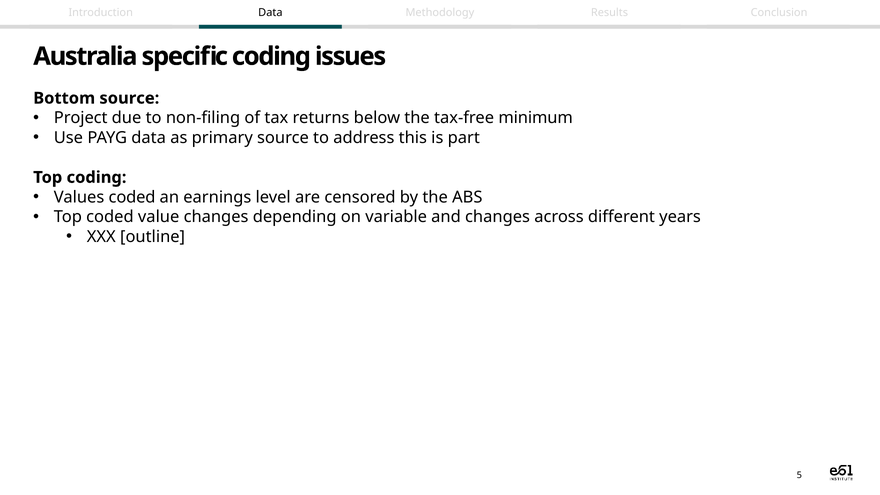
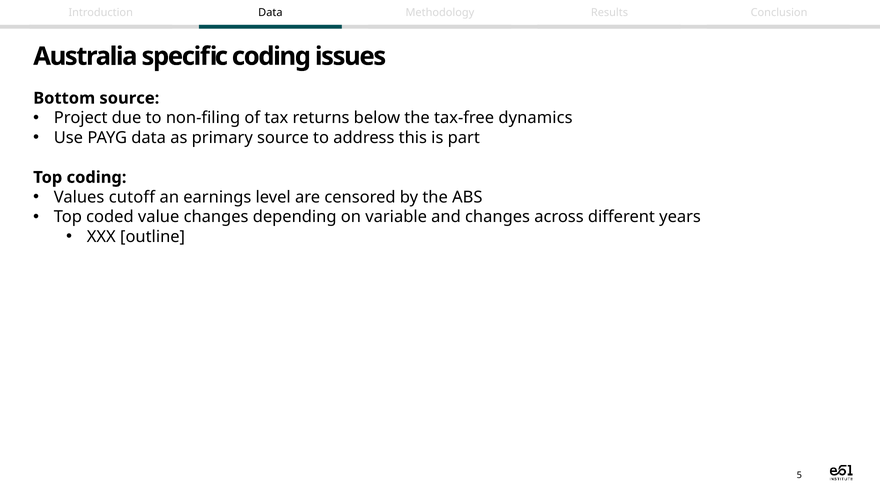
minimum: minimum -> dynamics
Values coded: coded -> cutoff
